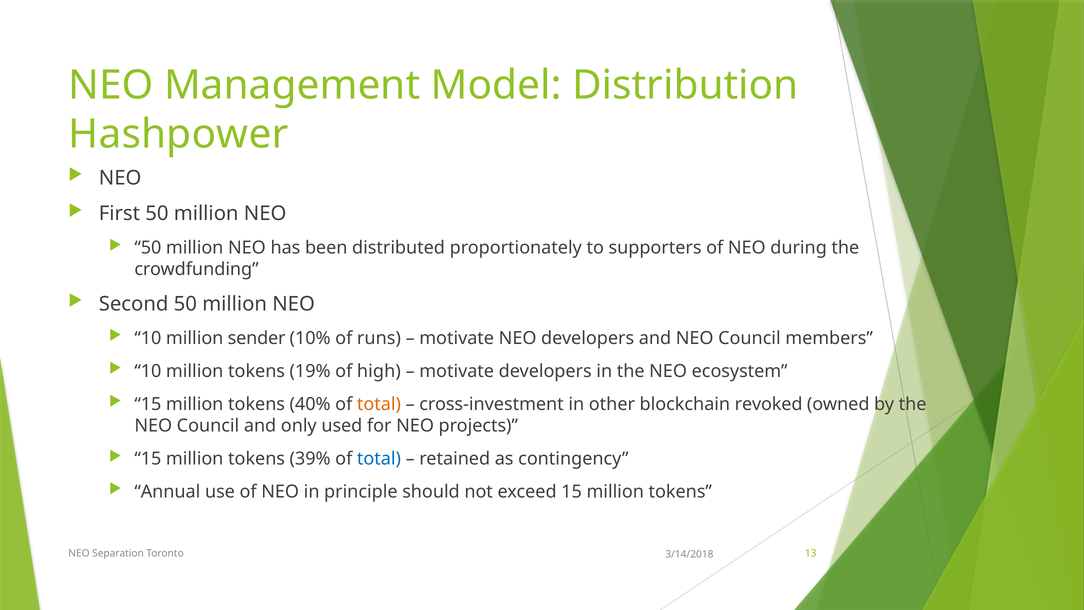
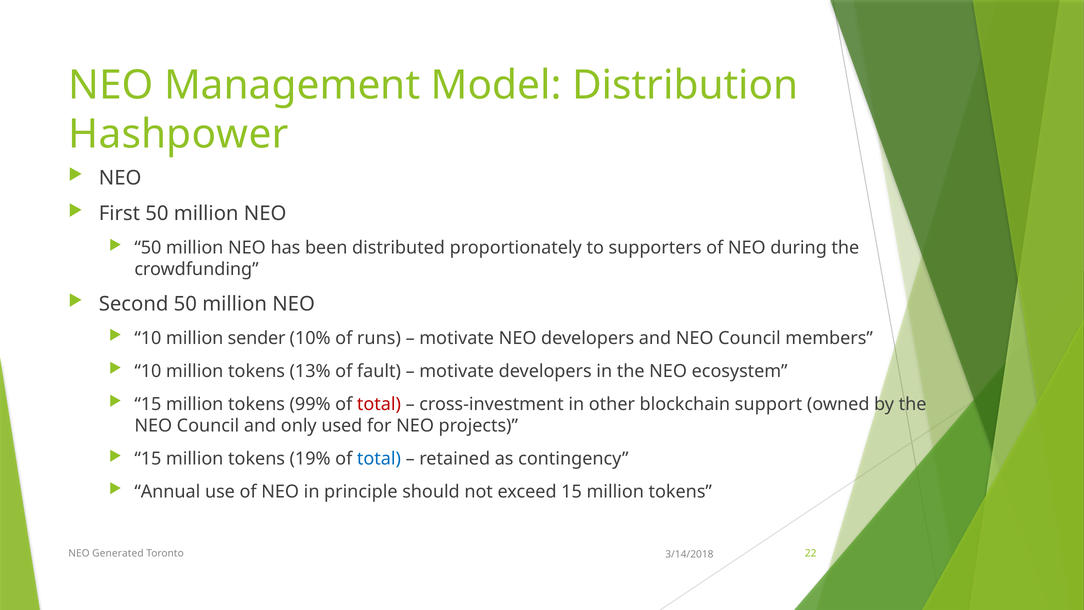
19%: 19% -> 13%
high: high -> fault
40%: 40% -> 99%
total at (379, 404) colour: orange -> red
revoked: revoked -> support
39%: 39% -> 19%
Separation: Separation -> Generated
13: 13 -> 22
